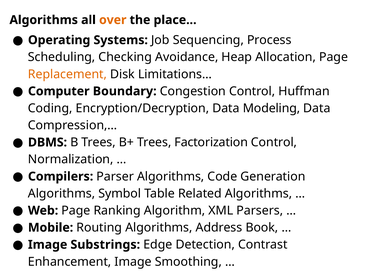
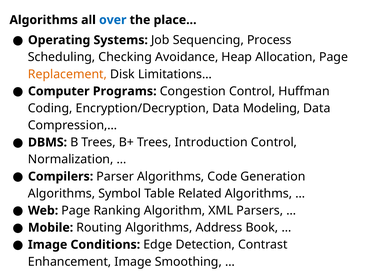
over colour: orange -> blue
Boundary: Boundary -> Programs
Factorization: Factorization -> Introduction
Substrings: Substrings -> Conditions
